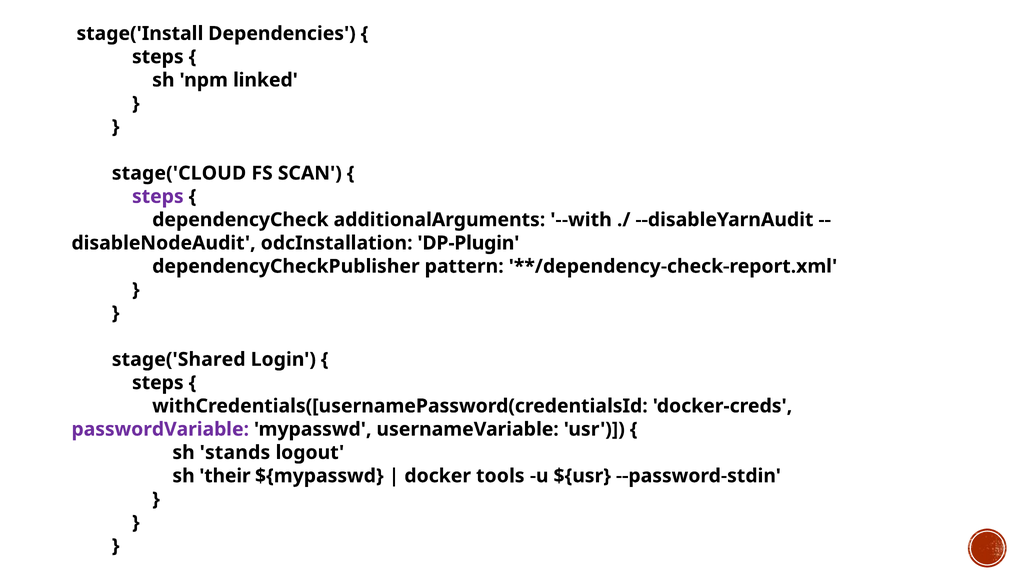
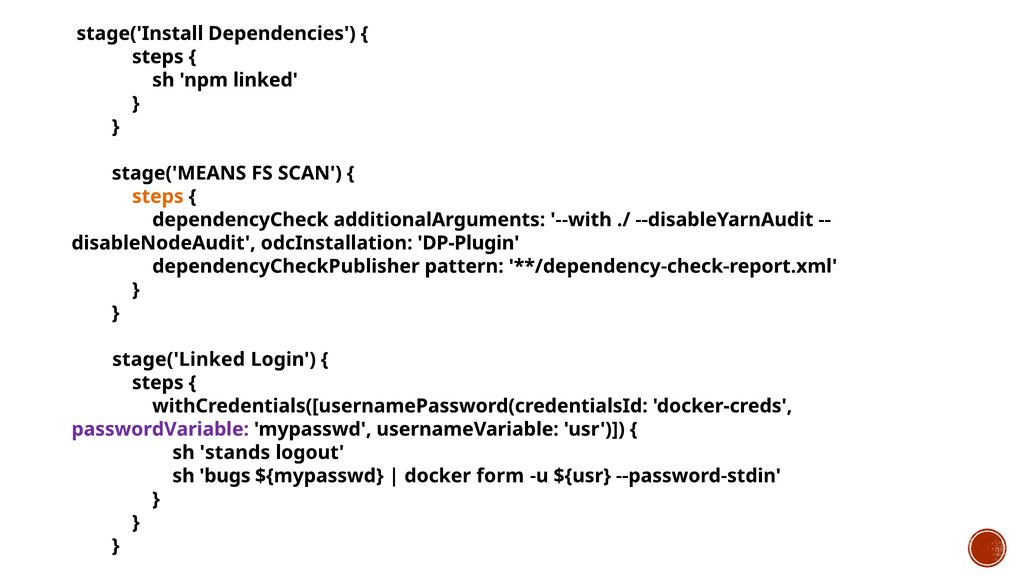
stage('CLOUD: stage('CLOUD -> stage('MEANS
steps at (158, 197) colour: purple -> orange
stage('Shared: stage('Shared -> stage('Linked
their: their -> bugs
tools: tools -> form
